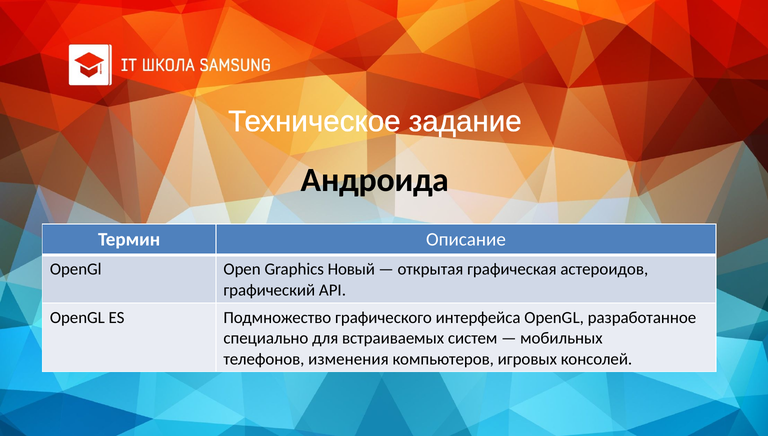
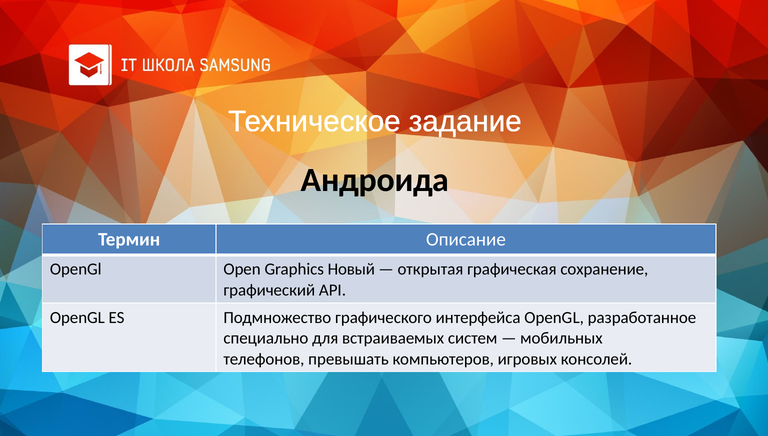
астероидов: астероидов -> сохранение
изменения: изменения -> превышать
